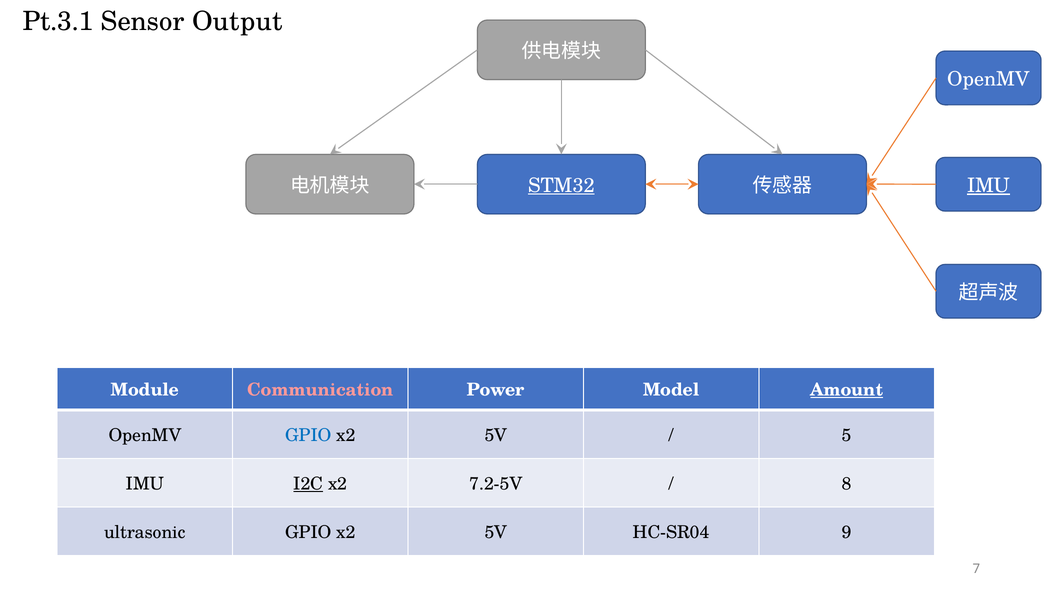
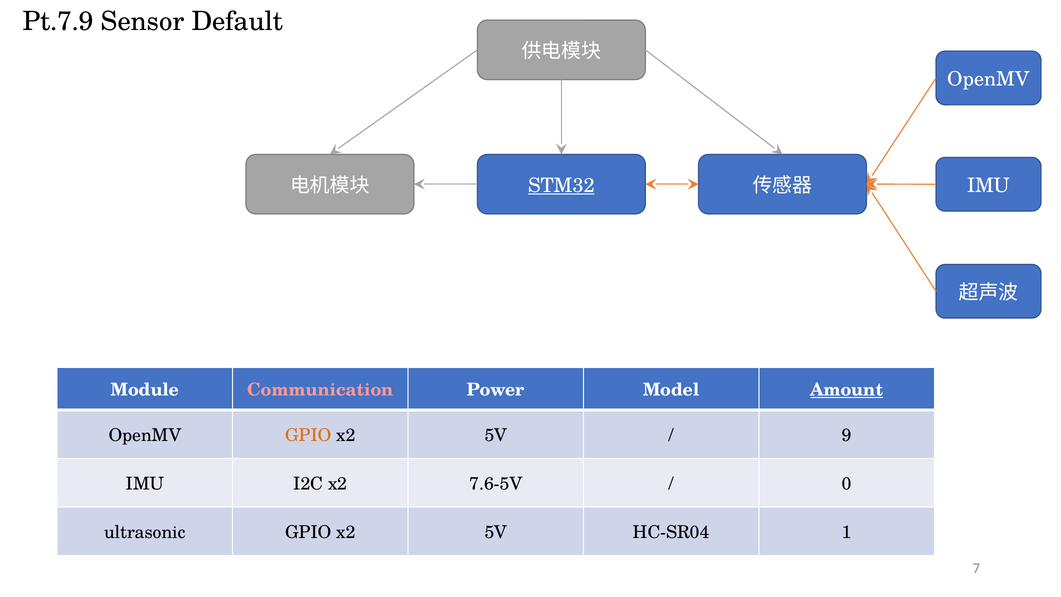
Pt.3.1: Pt.3.1 -> Pt.7.9
Output: Output -> Default
IMU at (989, 186) underline: present -> none
GPIO at (308, 435) colour: blue -> orange
5: 5 -> 9
I2C underline: present -> none
7.2-5V: 7.2-5V -> 7.6-5V
8: 8 -> 0
9: 9 -> 1
